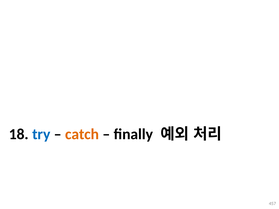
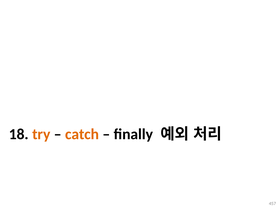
try colour: blue -> orange
